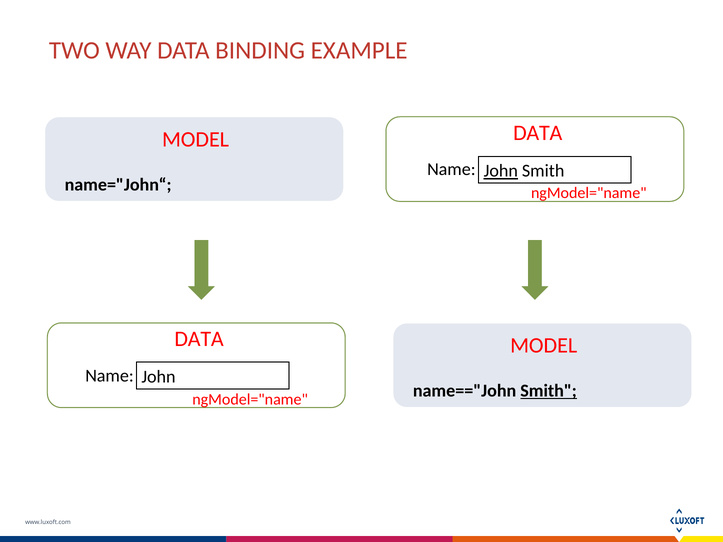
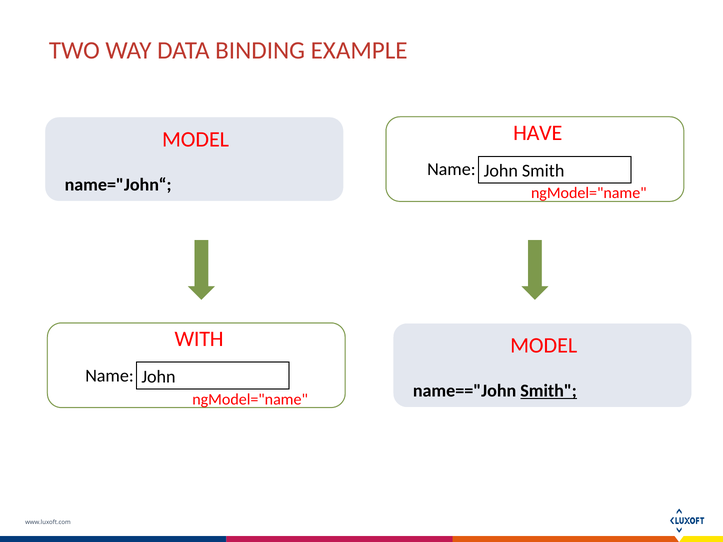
DATA at (538, 133): DATA -> HAVE
John at (501, 171) underline: present -> none
DATA at (199, 339): DATA -> WITH
